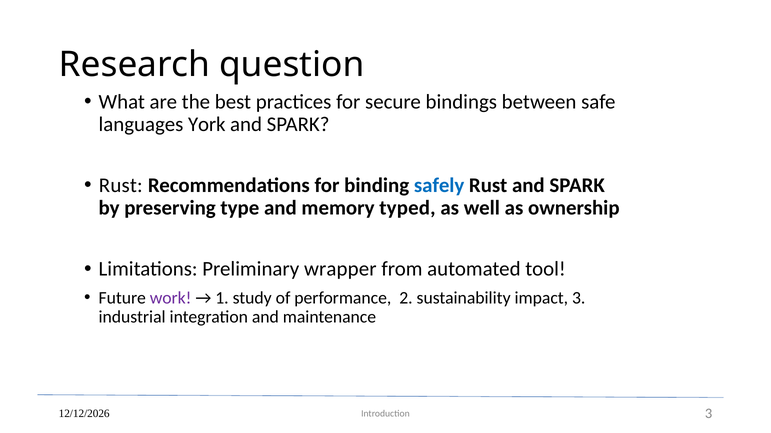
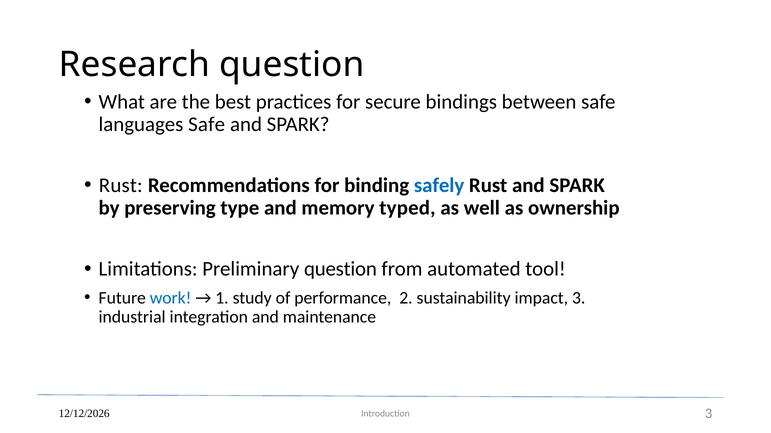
languages York: York -> Safe
Preliminary wrapper: wrapper -> question
work colour: purple -> blue
